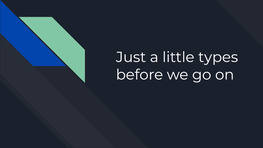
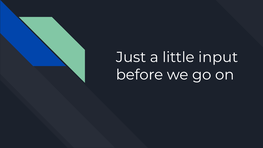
types: types -> input
